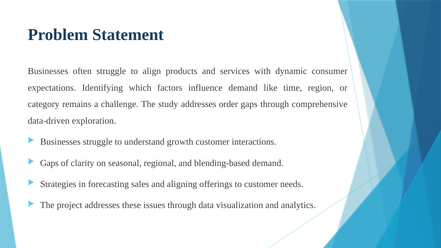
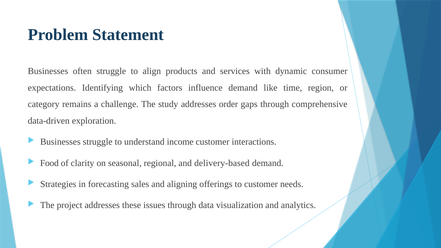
growth: growth -> income
Gaps at (49, 163): Gaps -> Food
blending-based: blending-based -> delivery-based
